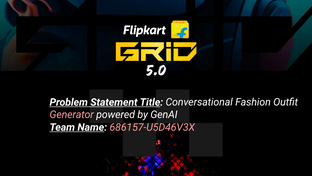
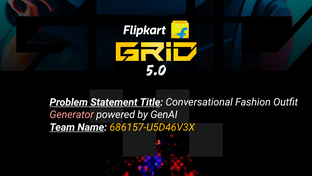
686157-U5D46V3X colour: pink -> yellow
